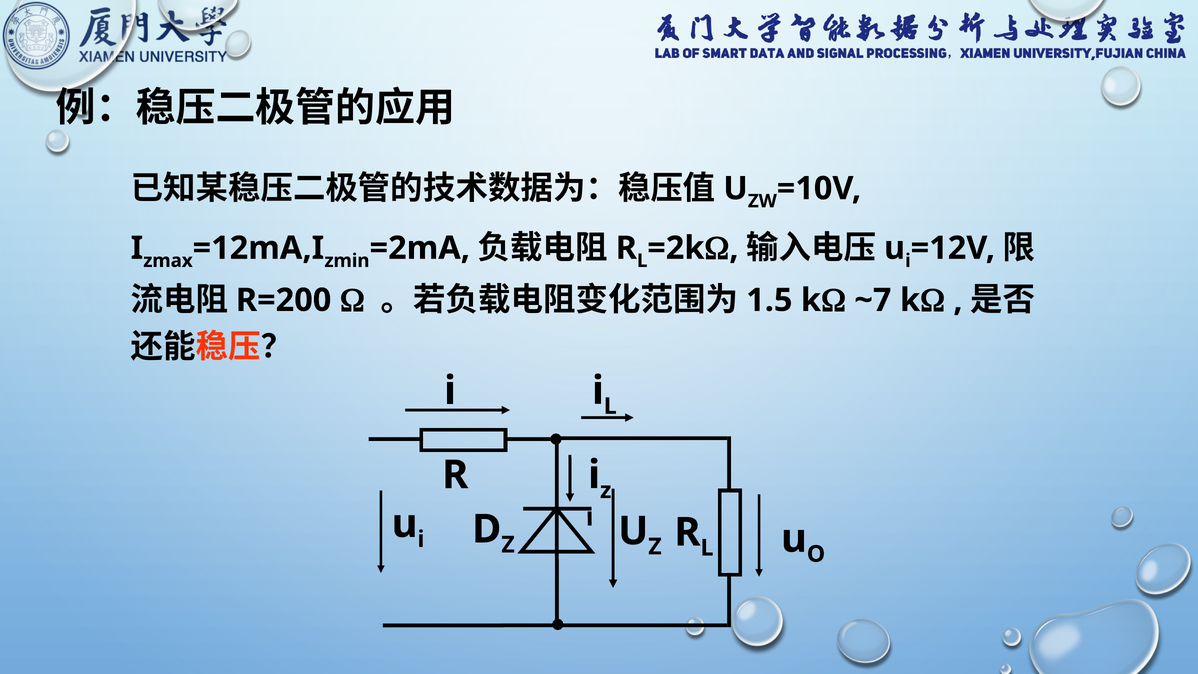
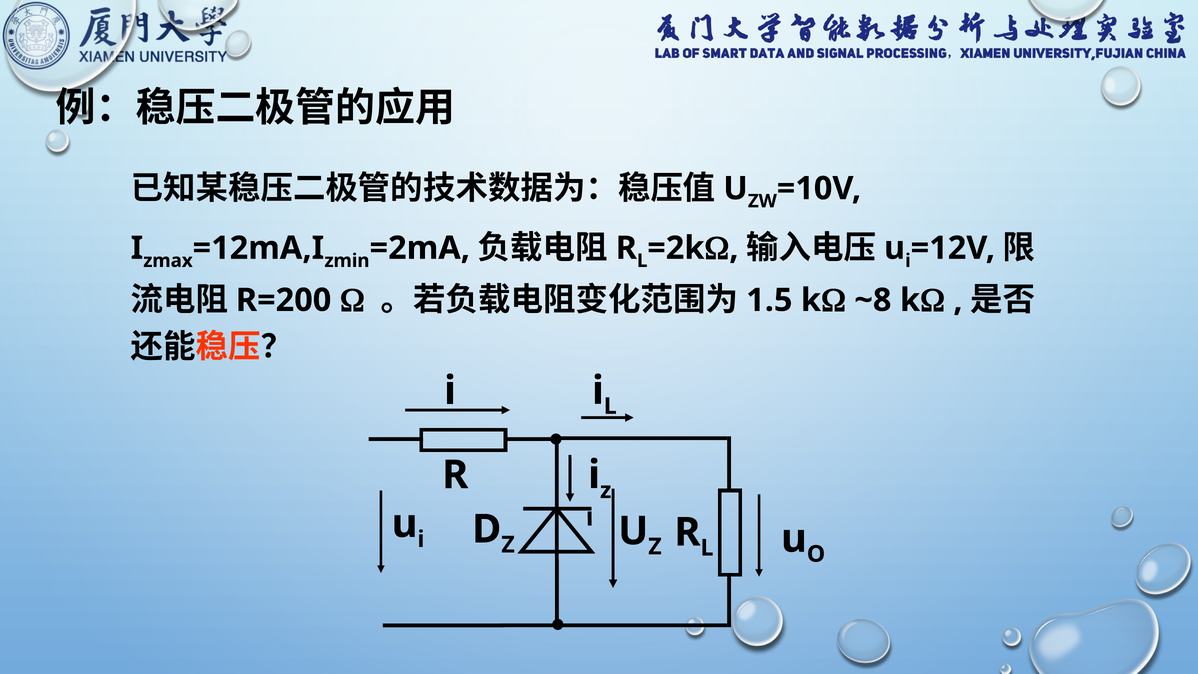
~7: ~7 -> ~8
